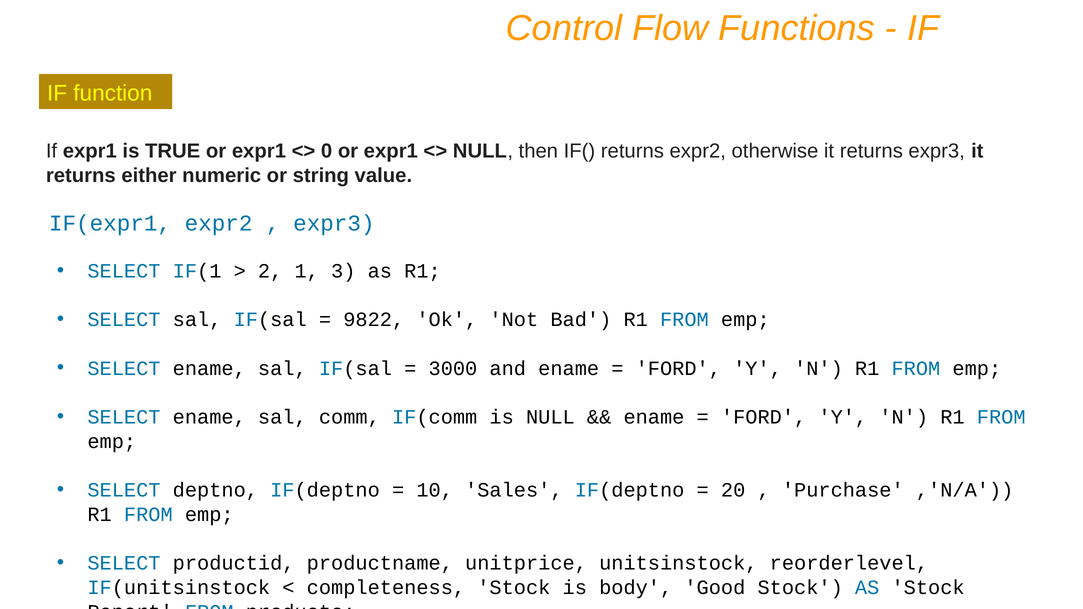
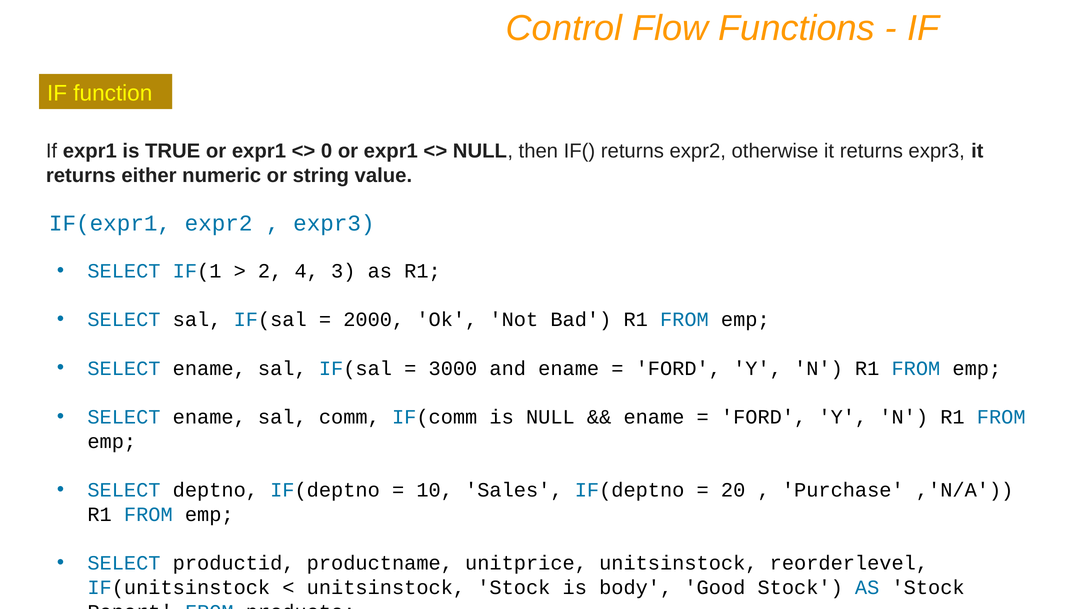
1: 1 -> 4
9822: 9822 -> 2000
completeness at (386, 588): completeness -> unitsinstock
